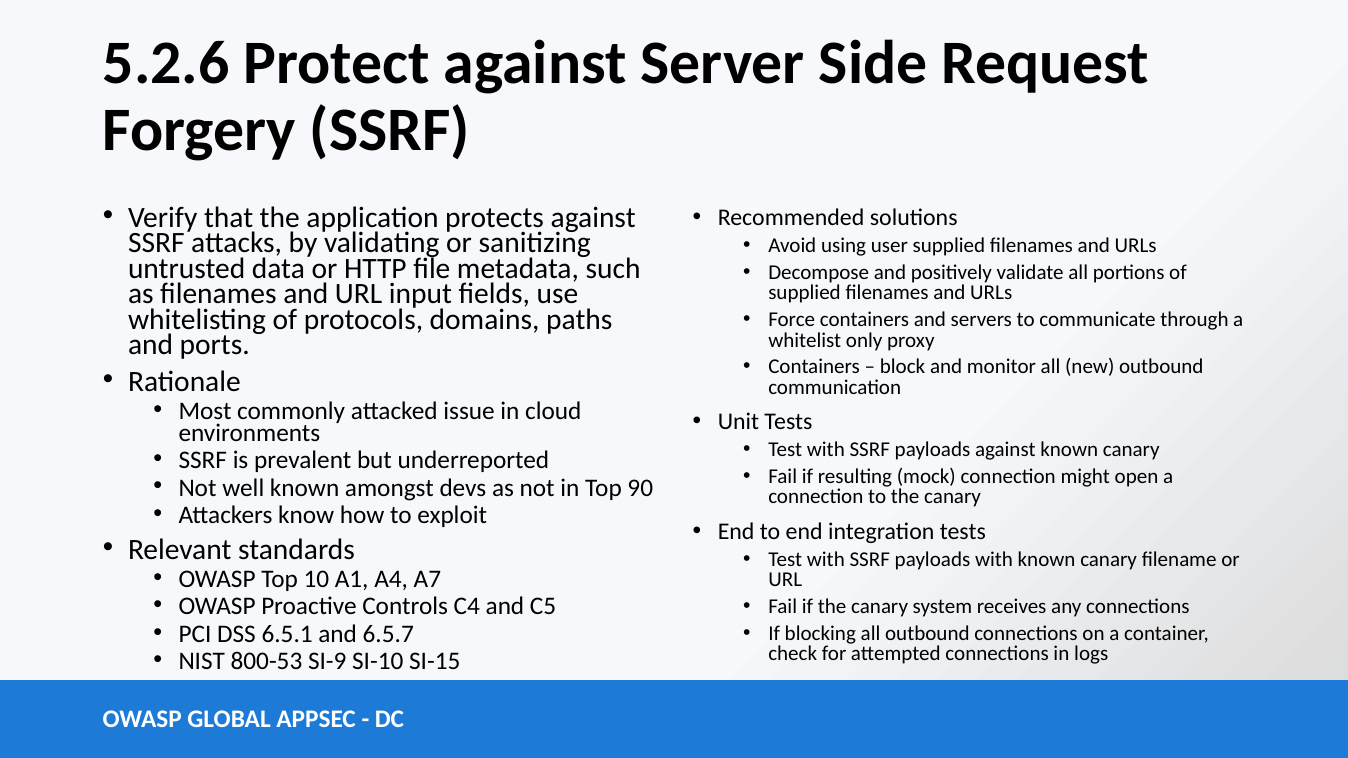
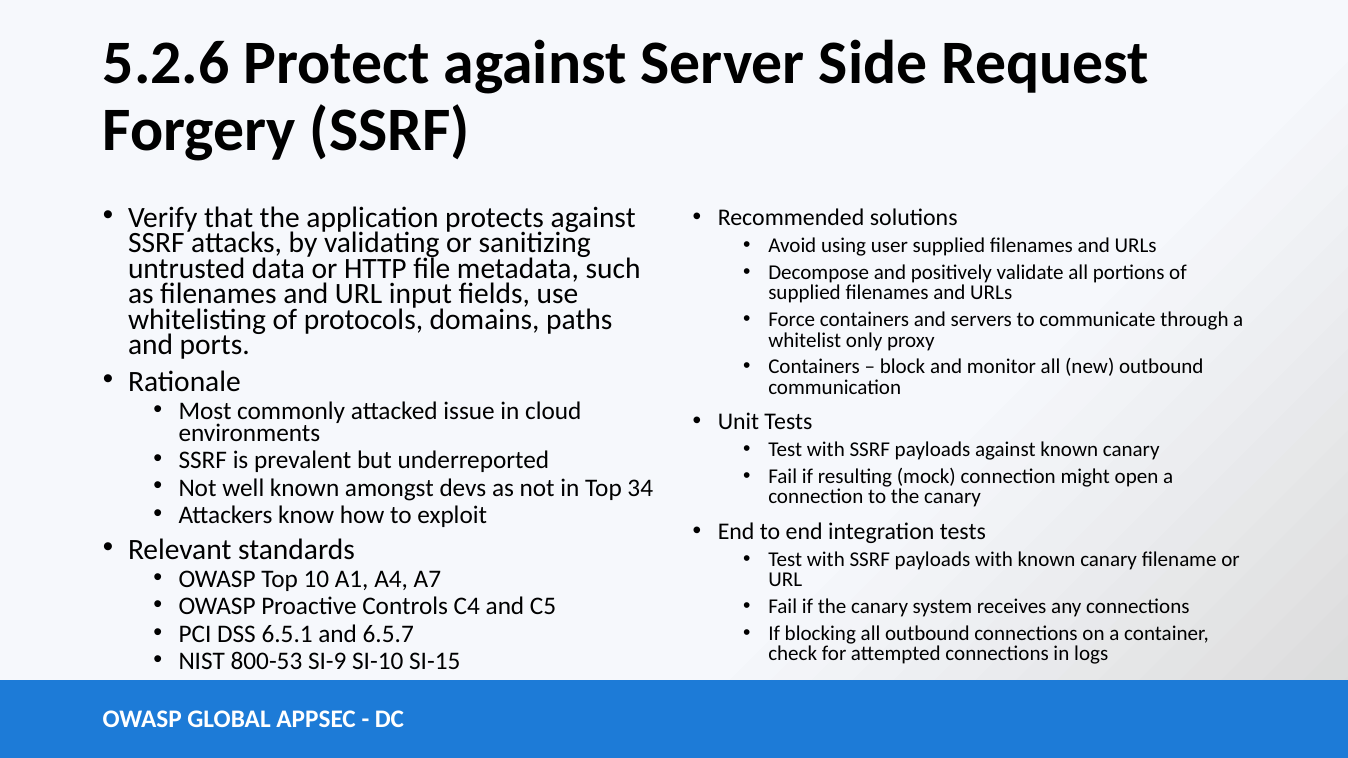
90: 90 -> 34
